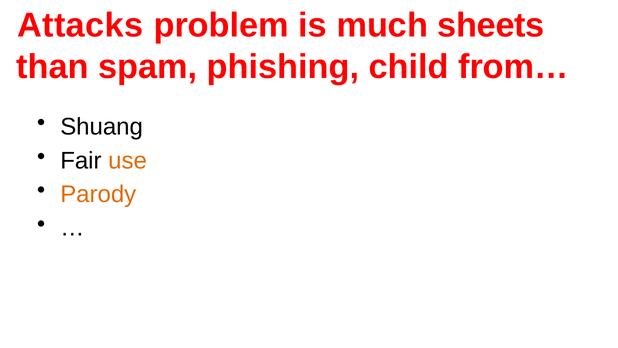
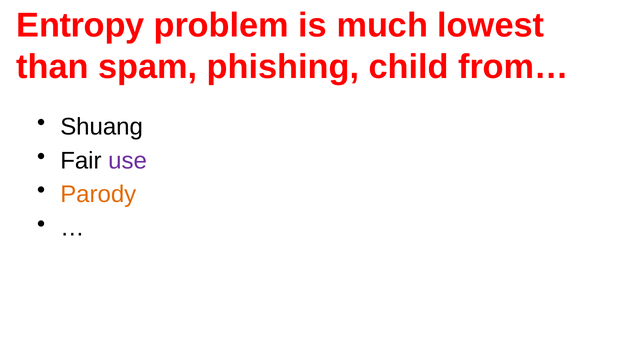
Attacks: Attacks -> Entropy
sheets: sheets -> lowest
use colour: orange -> purple
